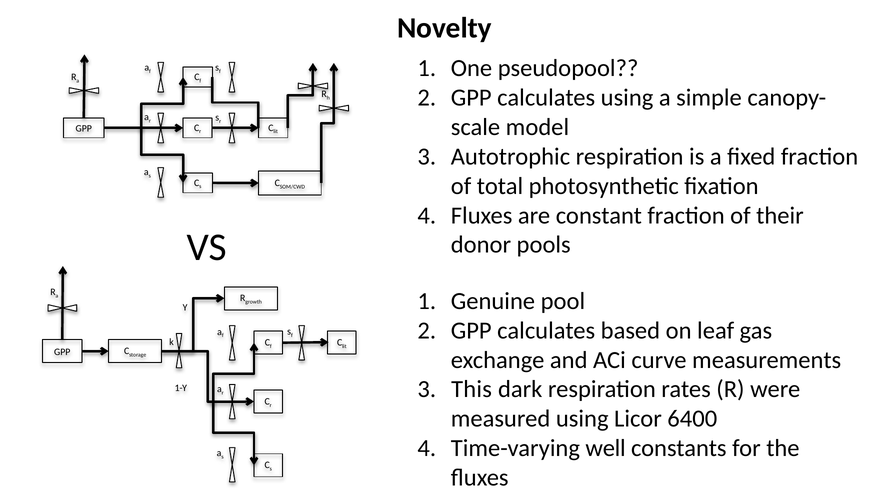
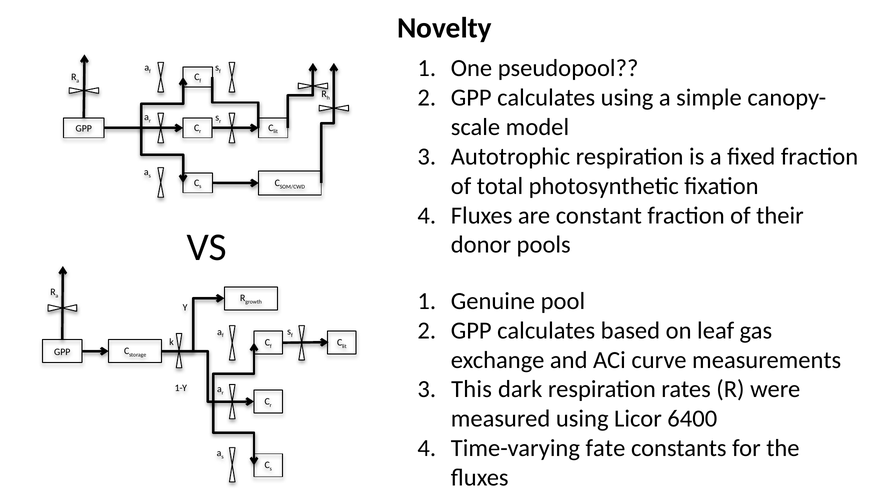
well: well -> fate
